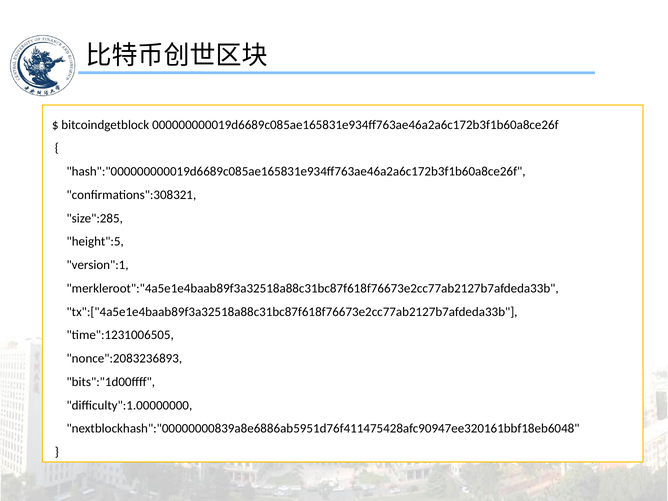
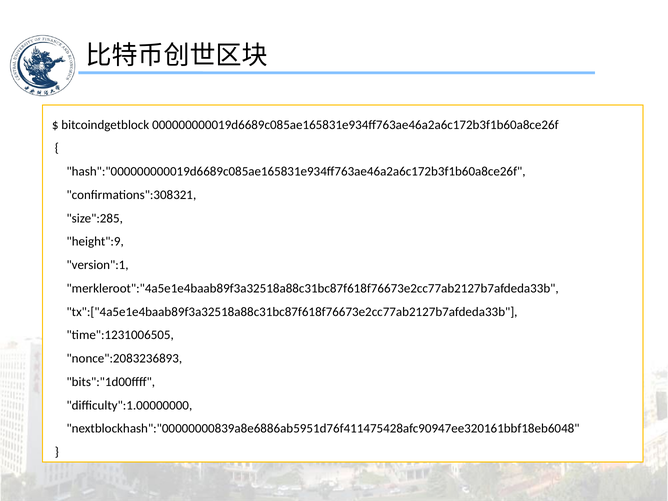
height":5: height":5 -> height":9
